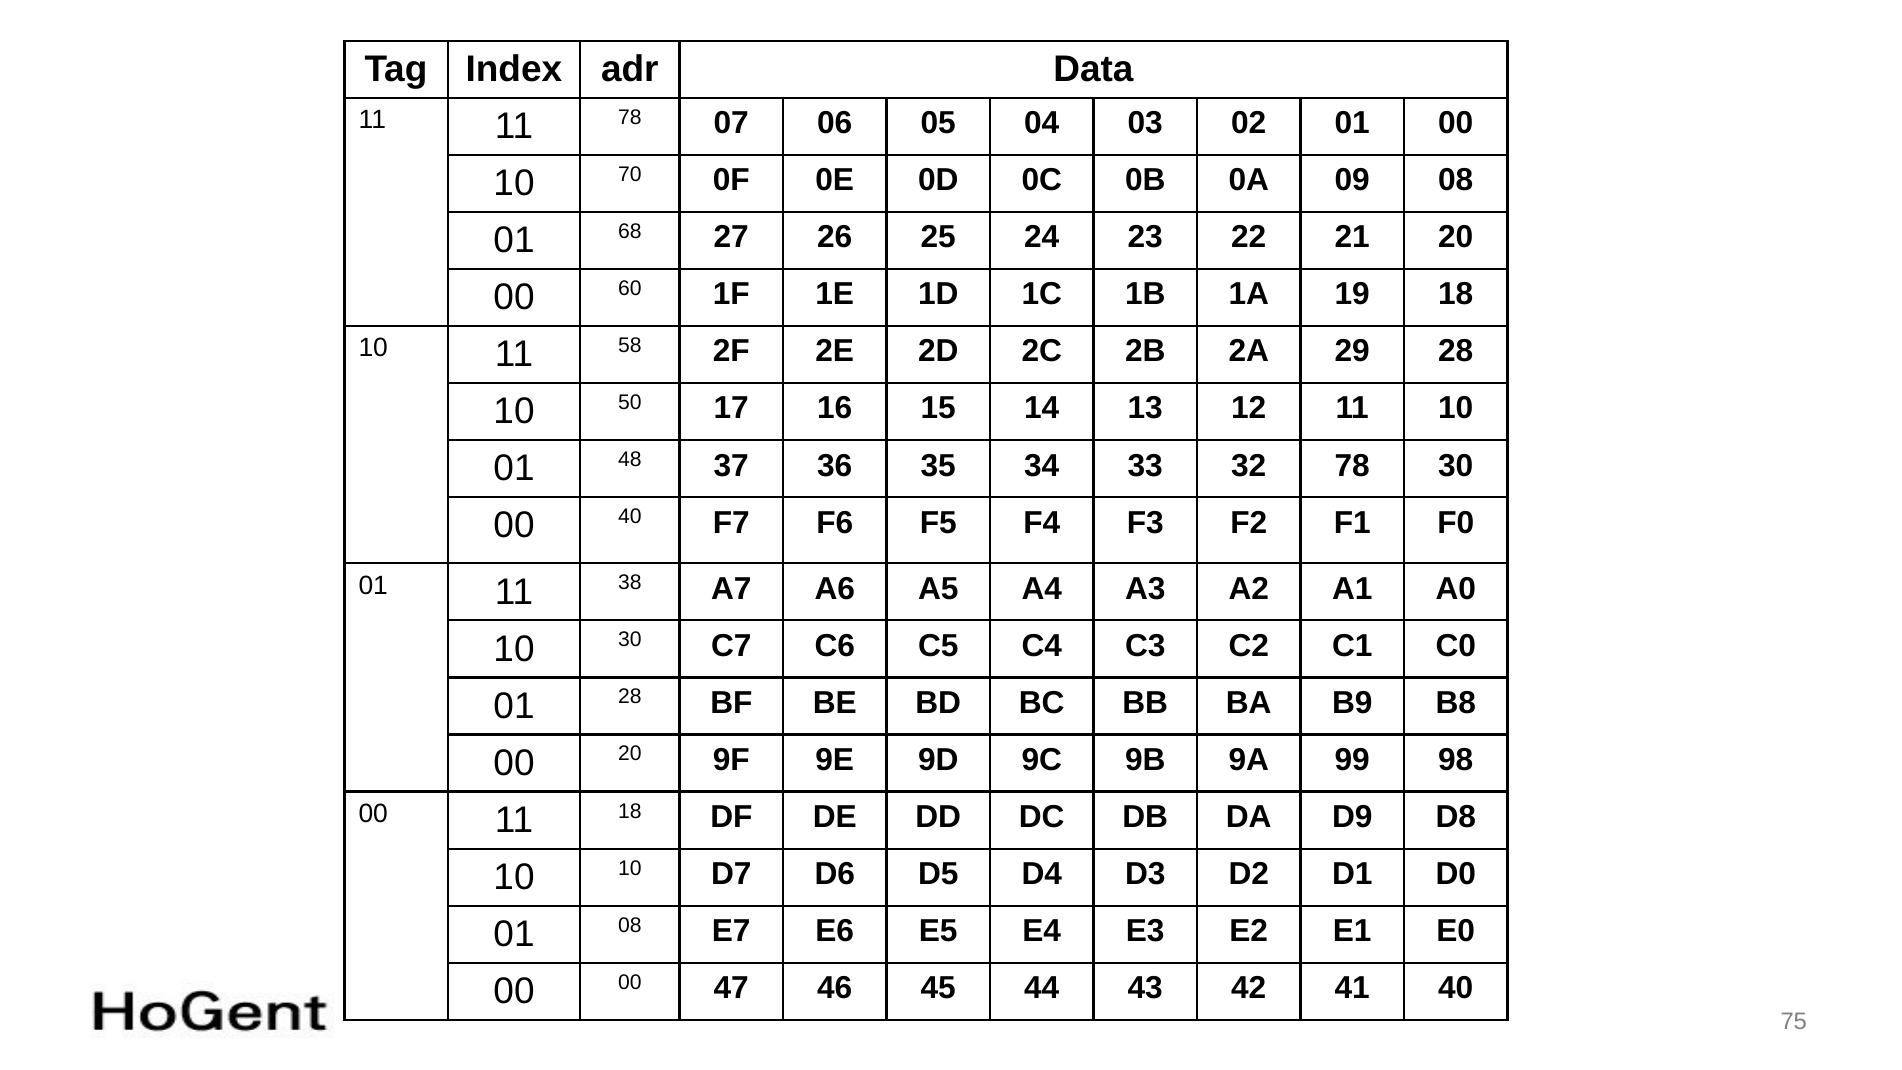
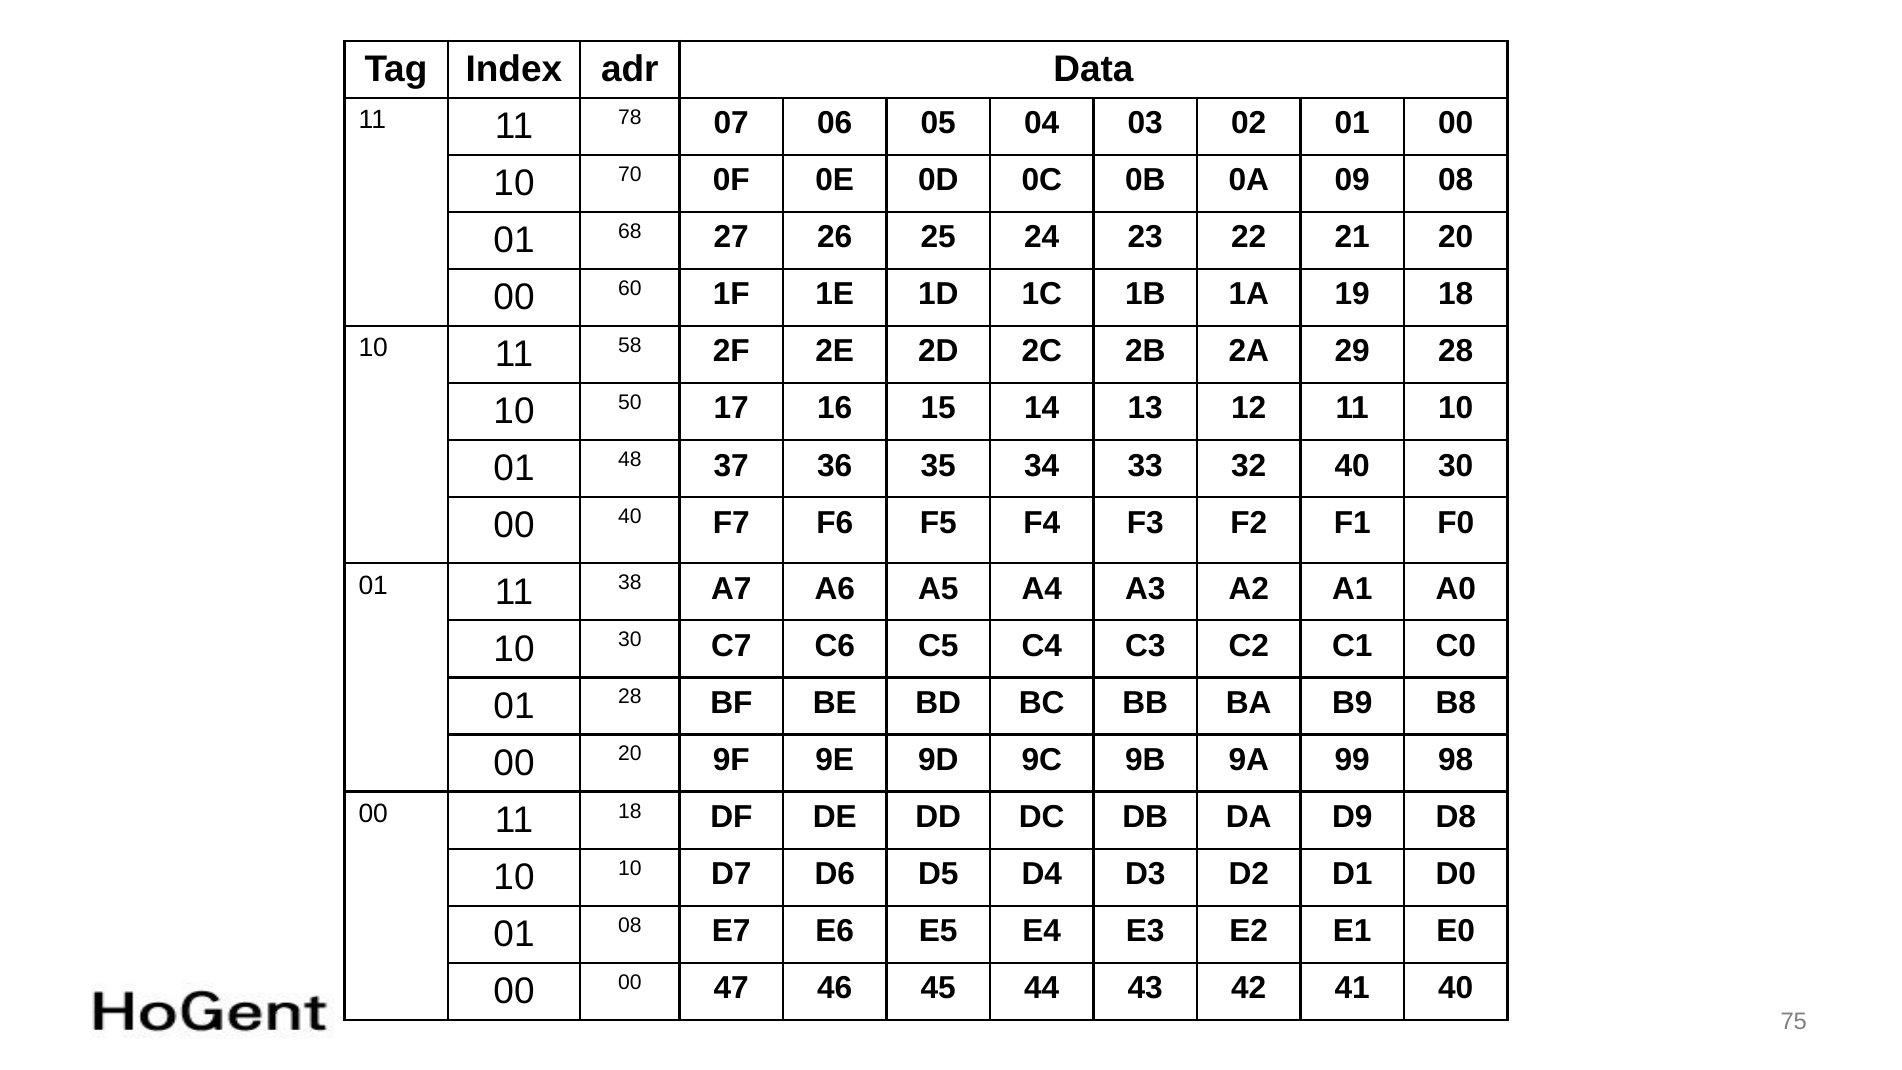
32 78: 78 -> 40
